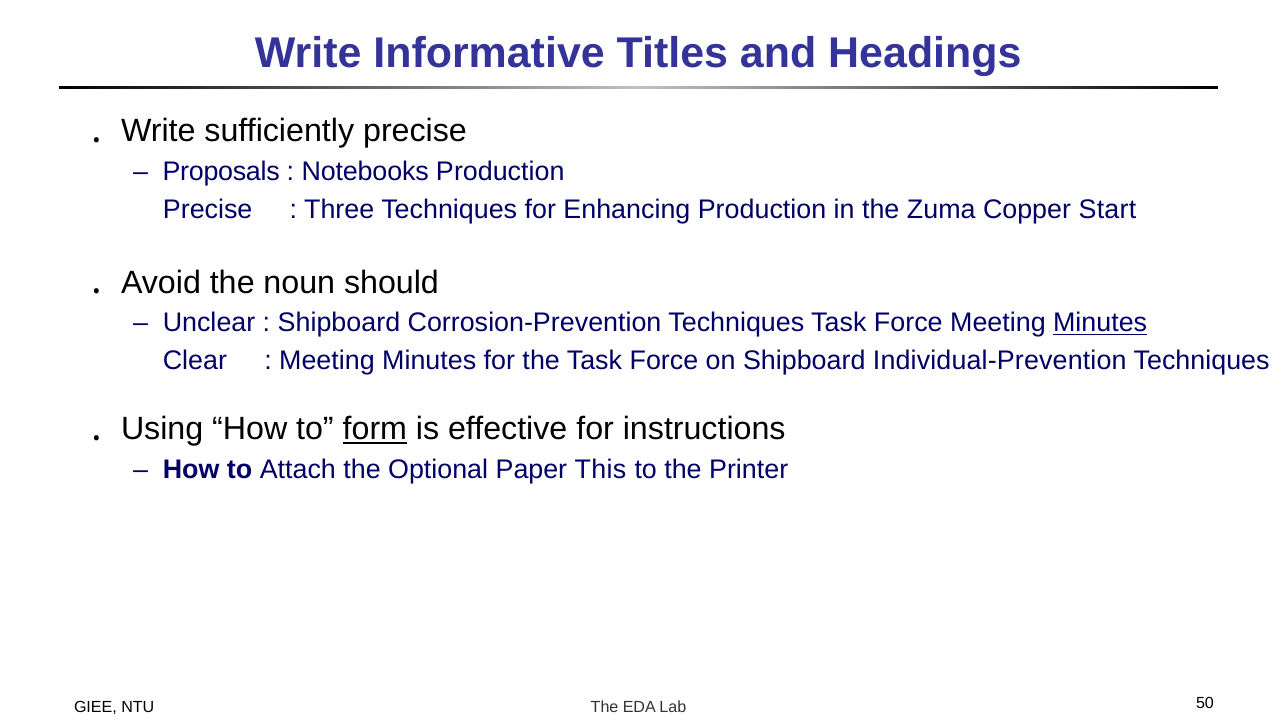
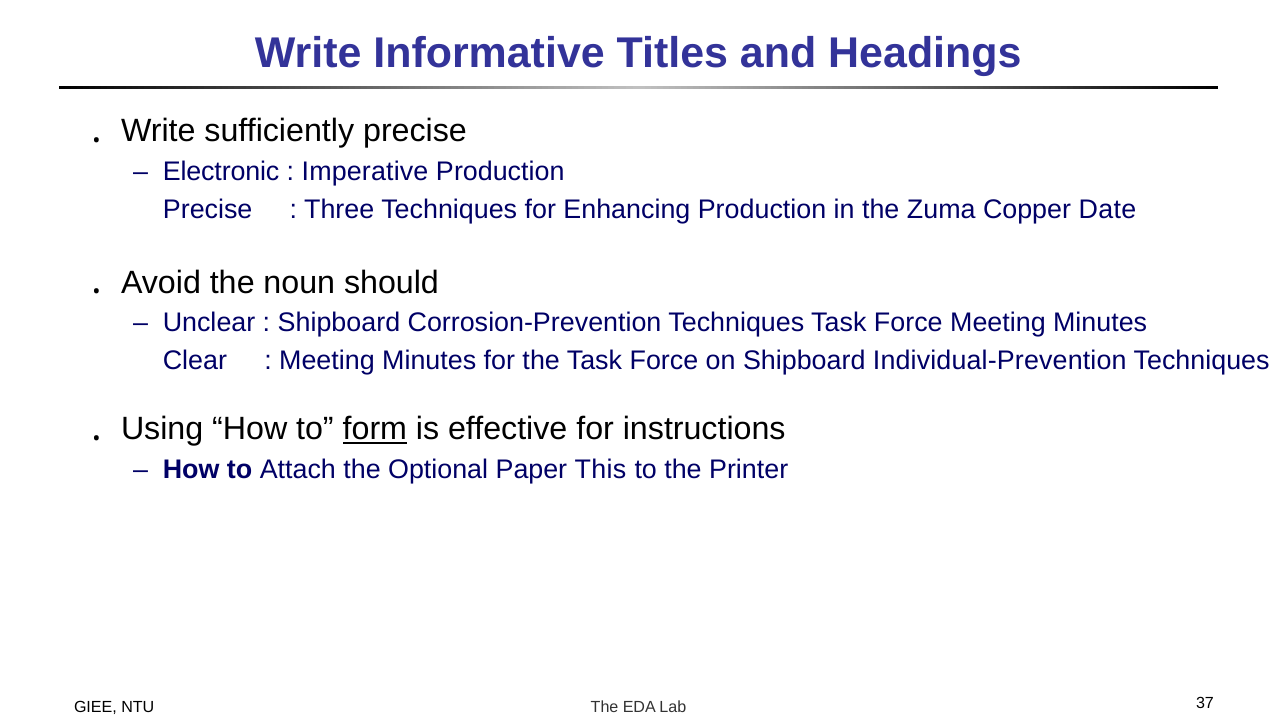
Proposals: Proposals -> Electronic
Notebooks: Notebooks -> Imperative
Start: Start -> Date
Minutes at (1100, 323) underline: present -> none
50: 50 -> 37
